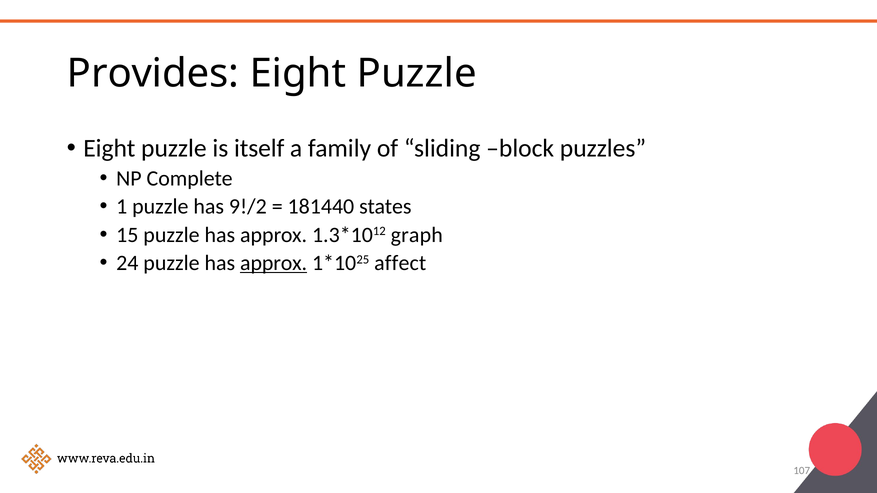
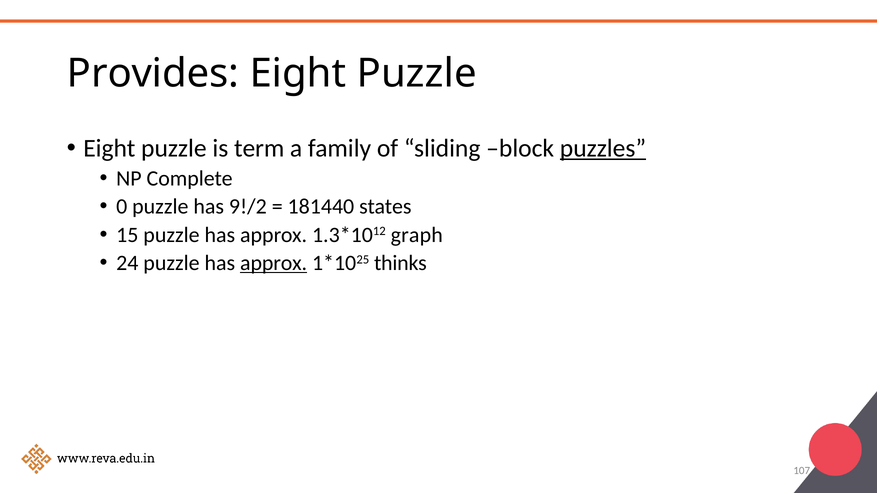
itself: itself -> term
puzzles underline: none -> present
1: 1 -> 0
affect: affect -> thinks
